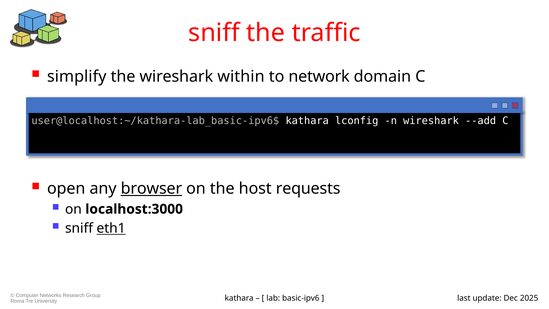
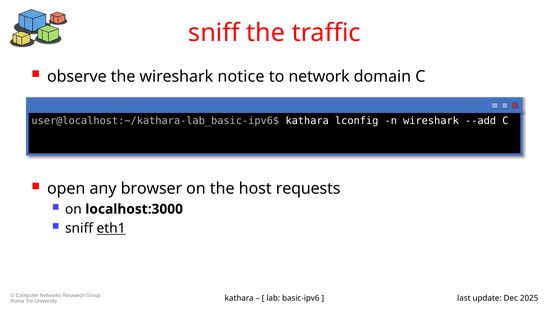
simplify: simplify -> observe
within: within -> notice
browser underline: present -> none
